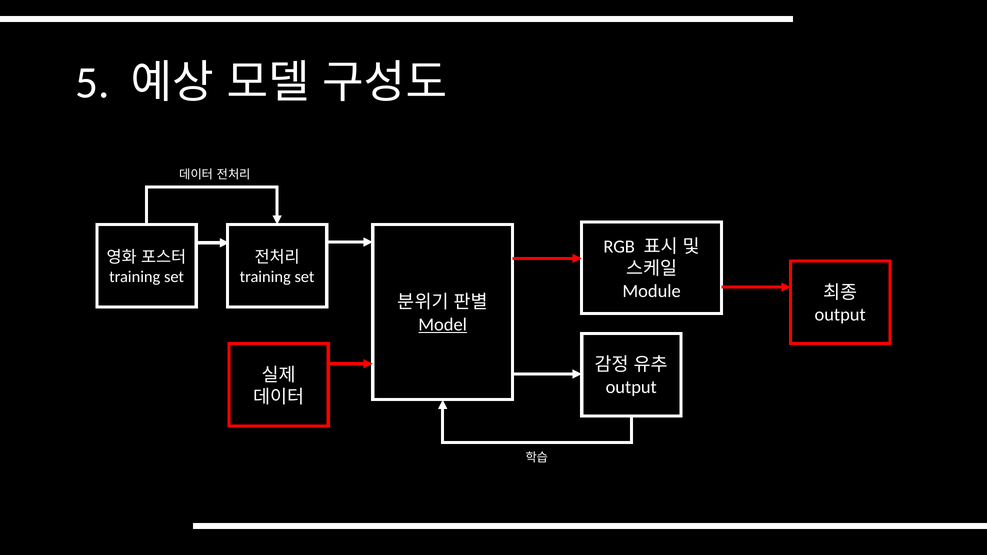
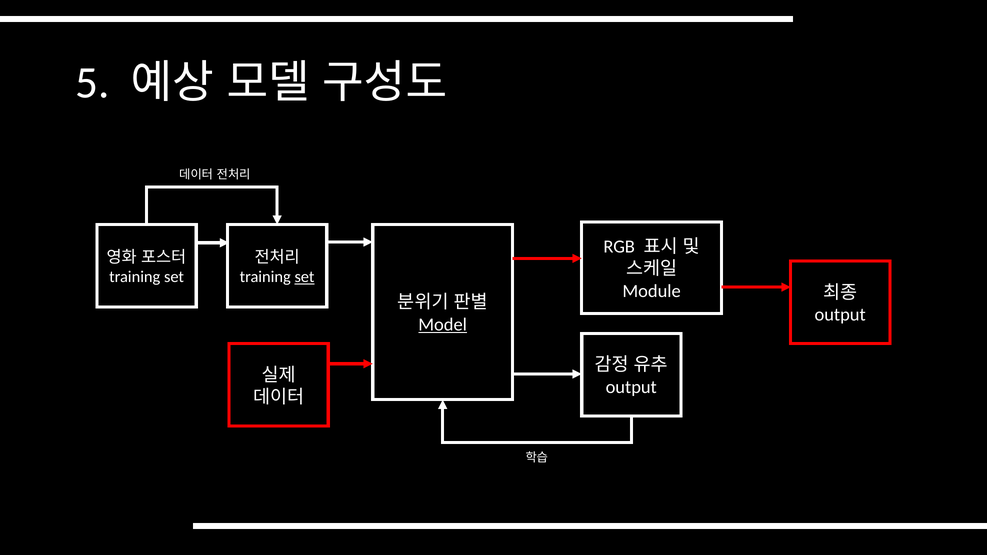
set at (304, 277) underline: none -> present
